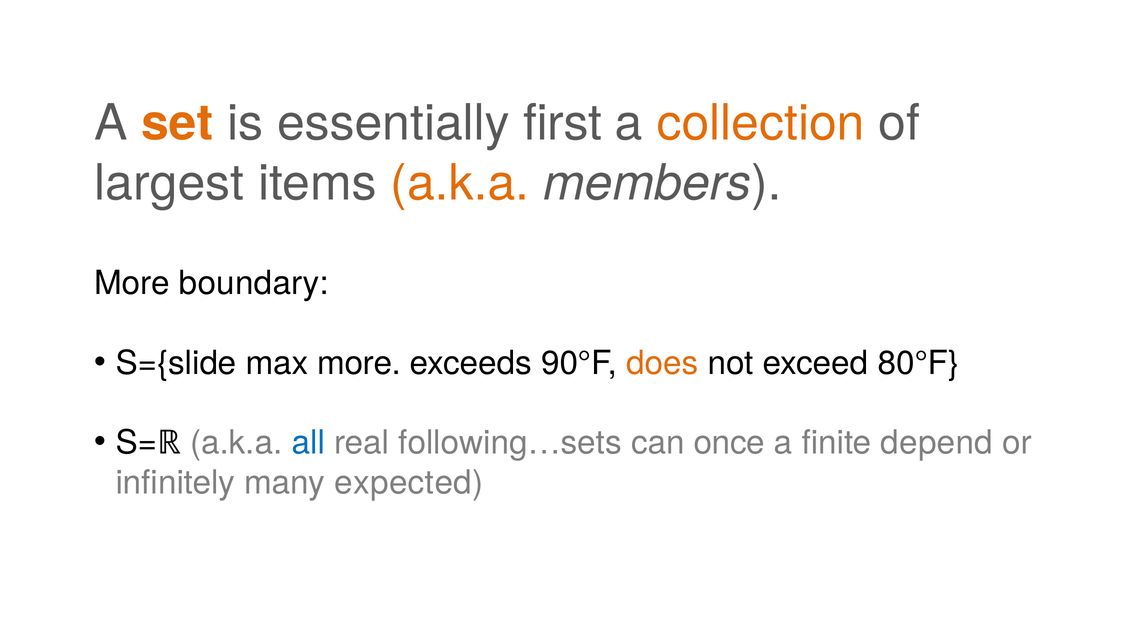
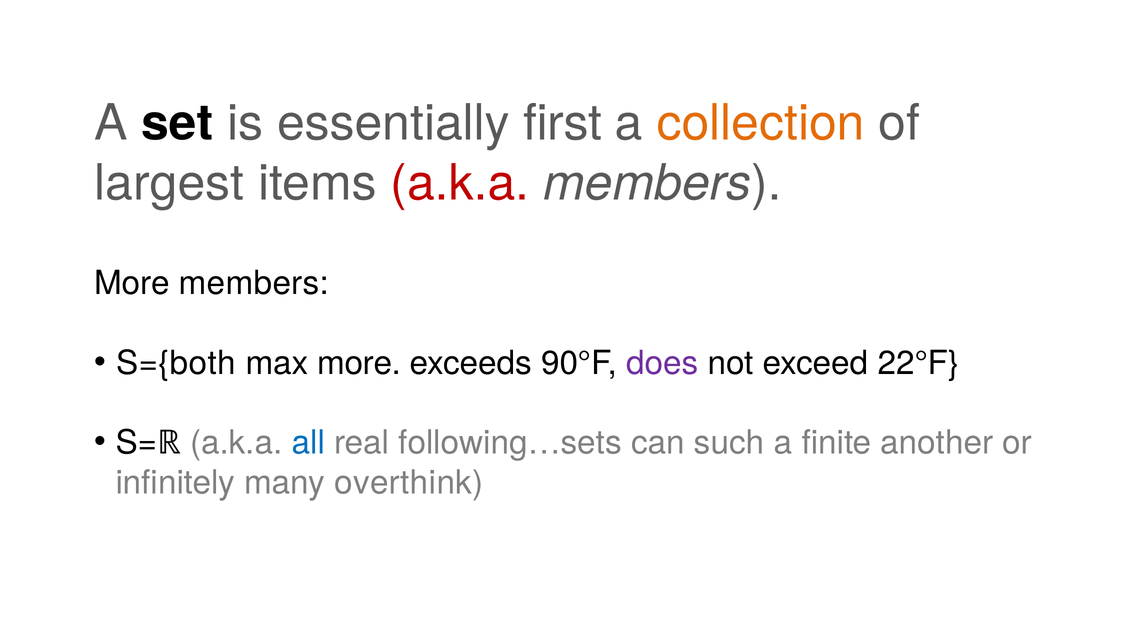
set colour: orange -> black
a.k.a at (460, 183) colour: orange -> red
More boundary: boundary -> members
S={slide: S={slide -> S={both
does colour: orange -> purple
80°F: 80°F -> 22°F
once: once -> such
depend: depend -> another
expected: expected -> overthink
